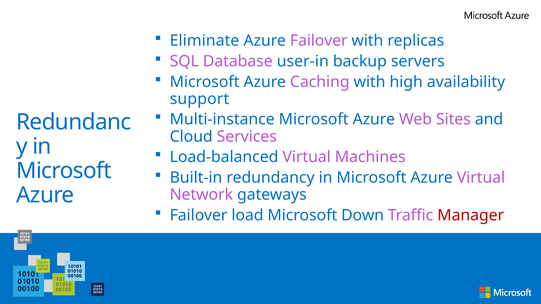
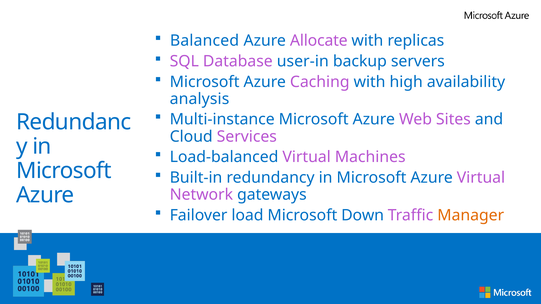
Eliminate: Eliminate -> Balanced
Azure Failover: Failover -> Allocate
support: support -> analysis
Manager colour: red -> orange
